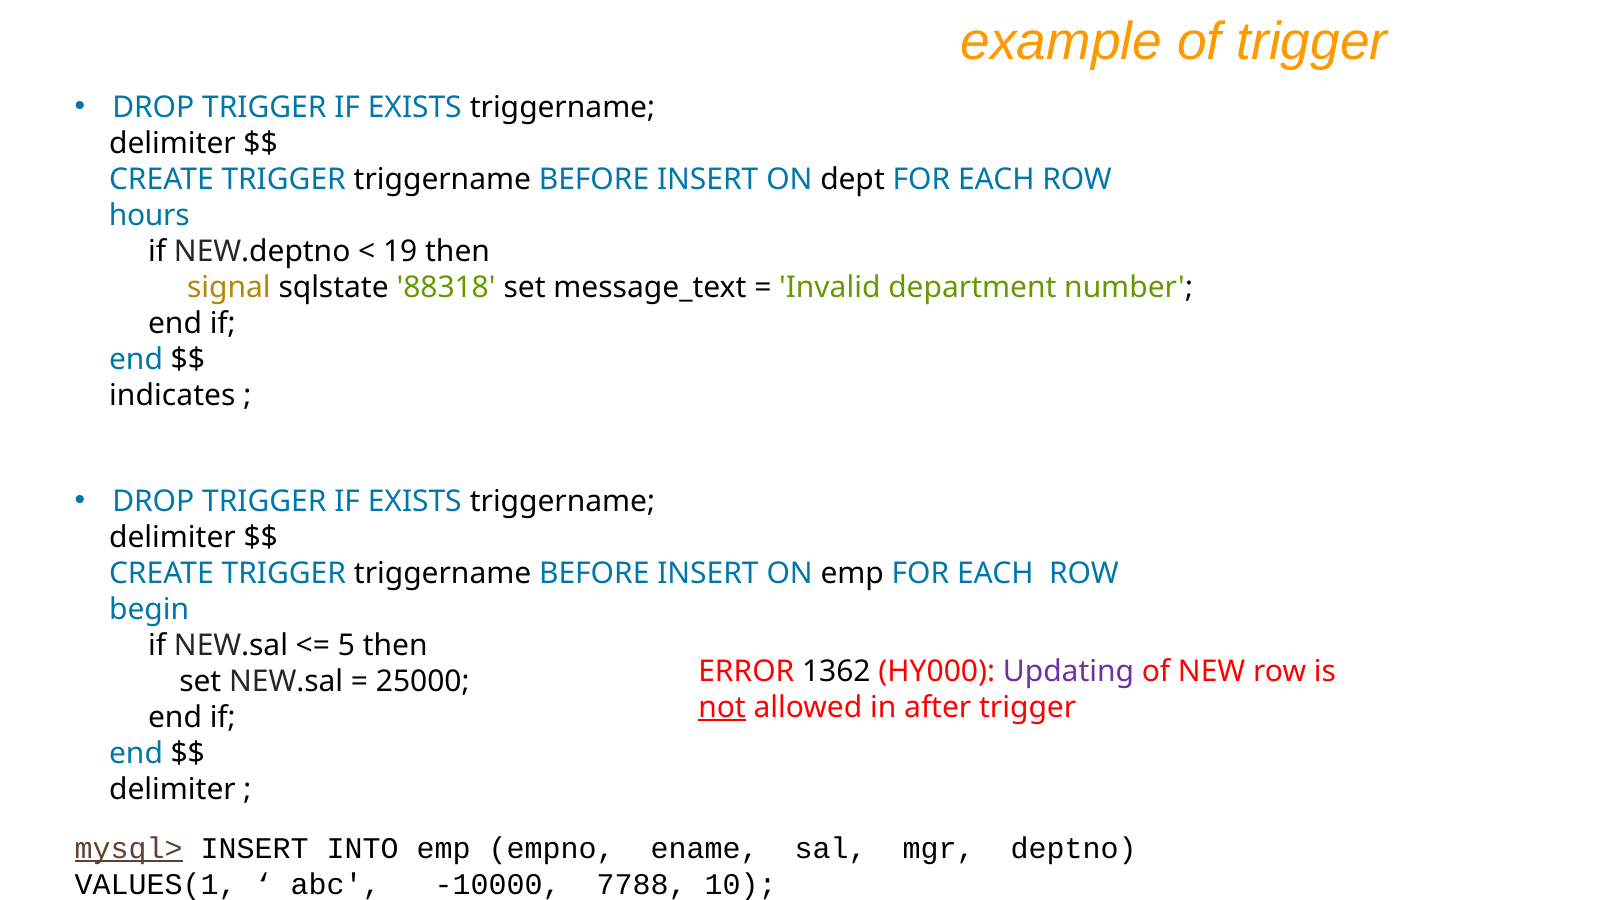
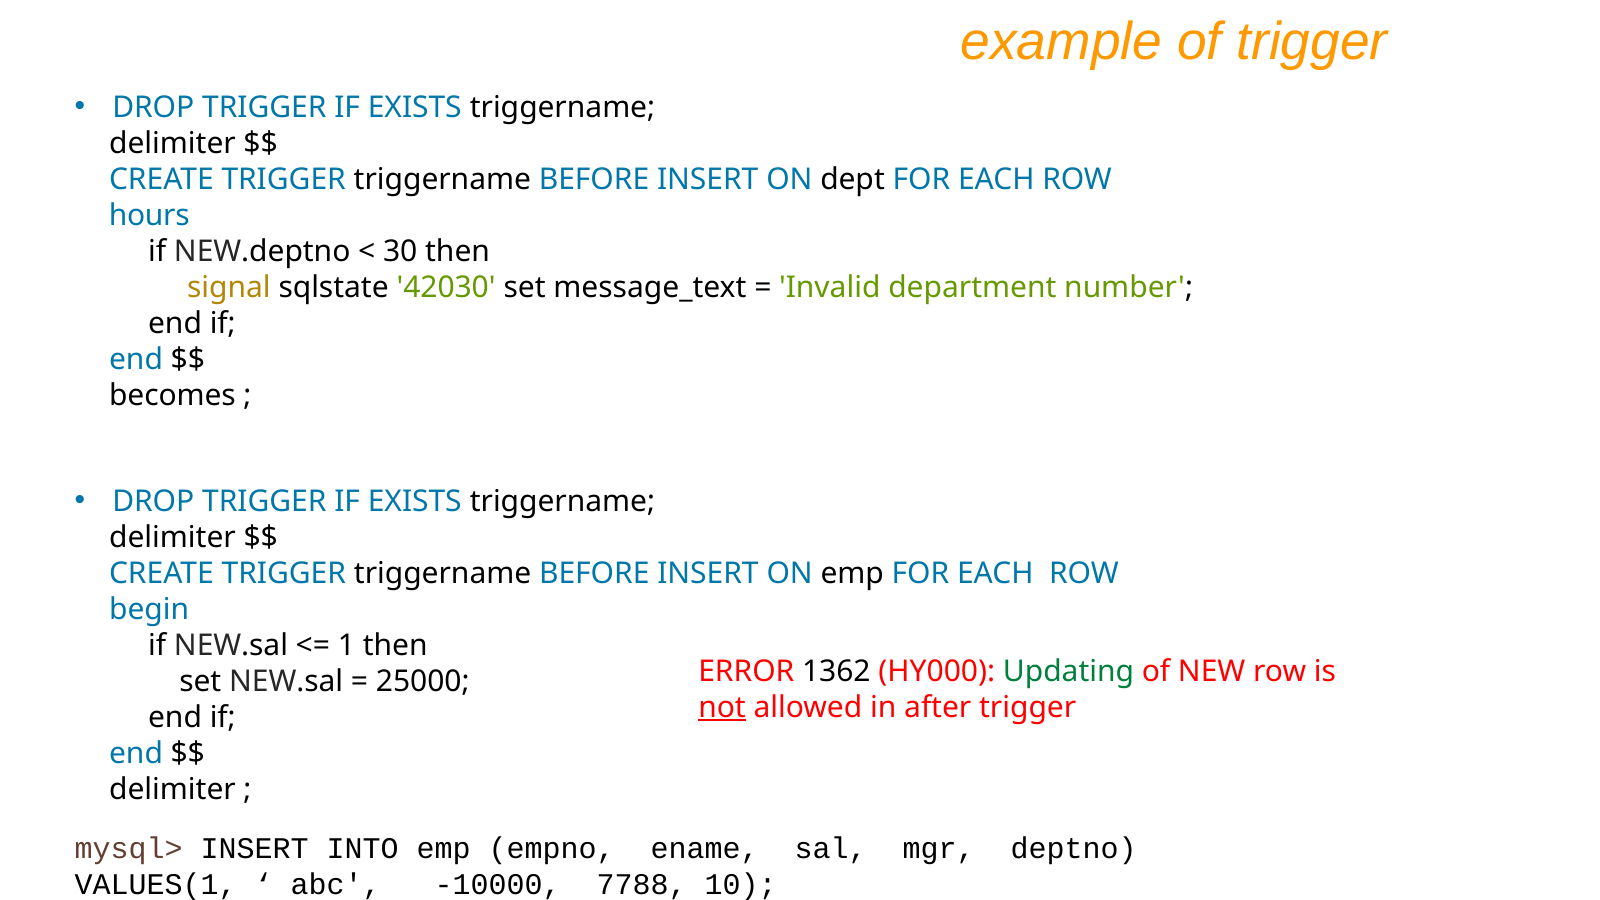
19: 19 -> 30
88318: 88318 -> 42030
indicates: indicates -> becomes
5: 5 -> 1
Updating colour: purple -> green
mysql> underline: present -> none
